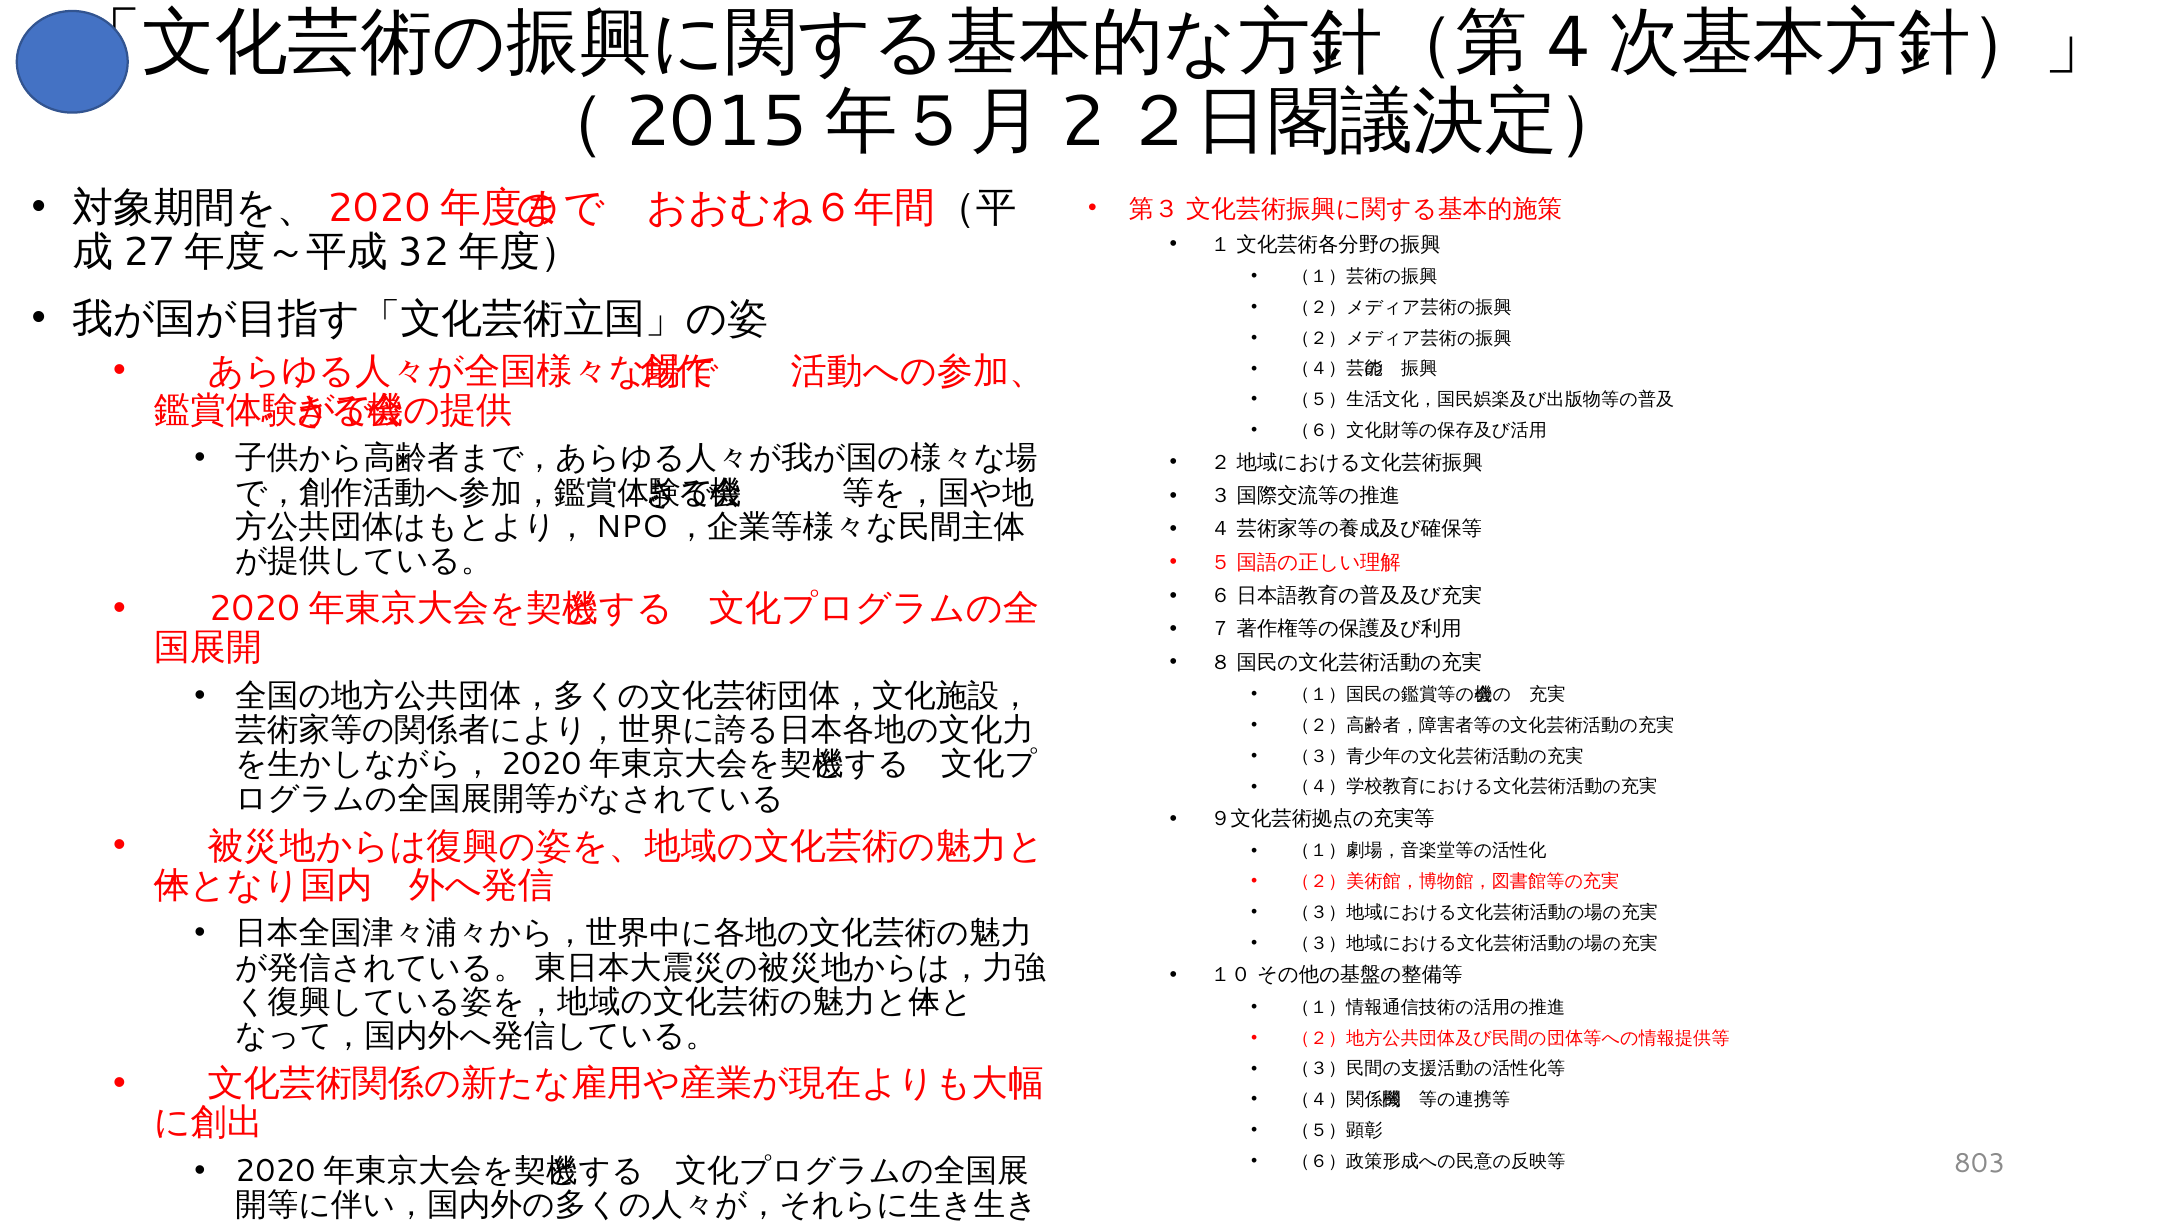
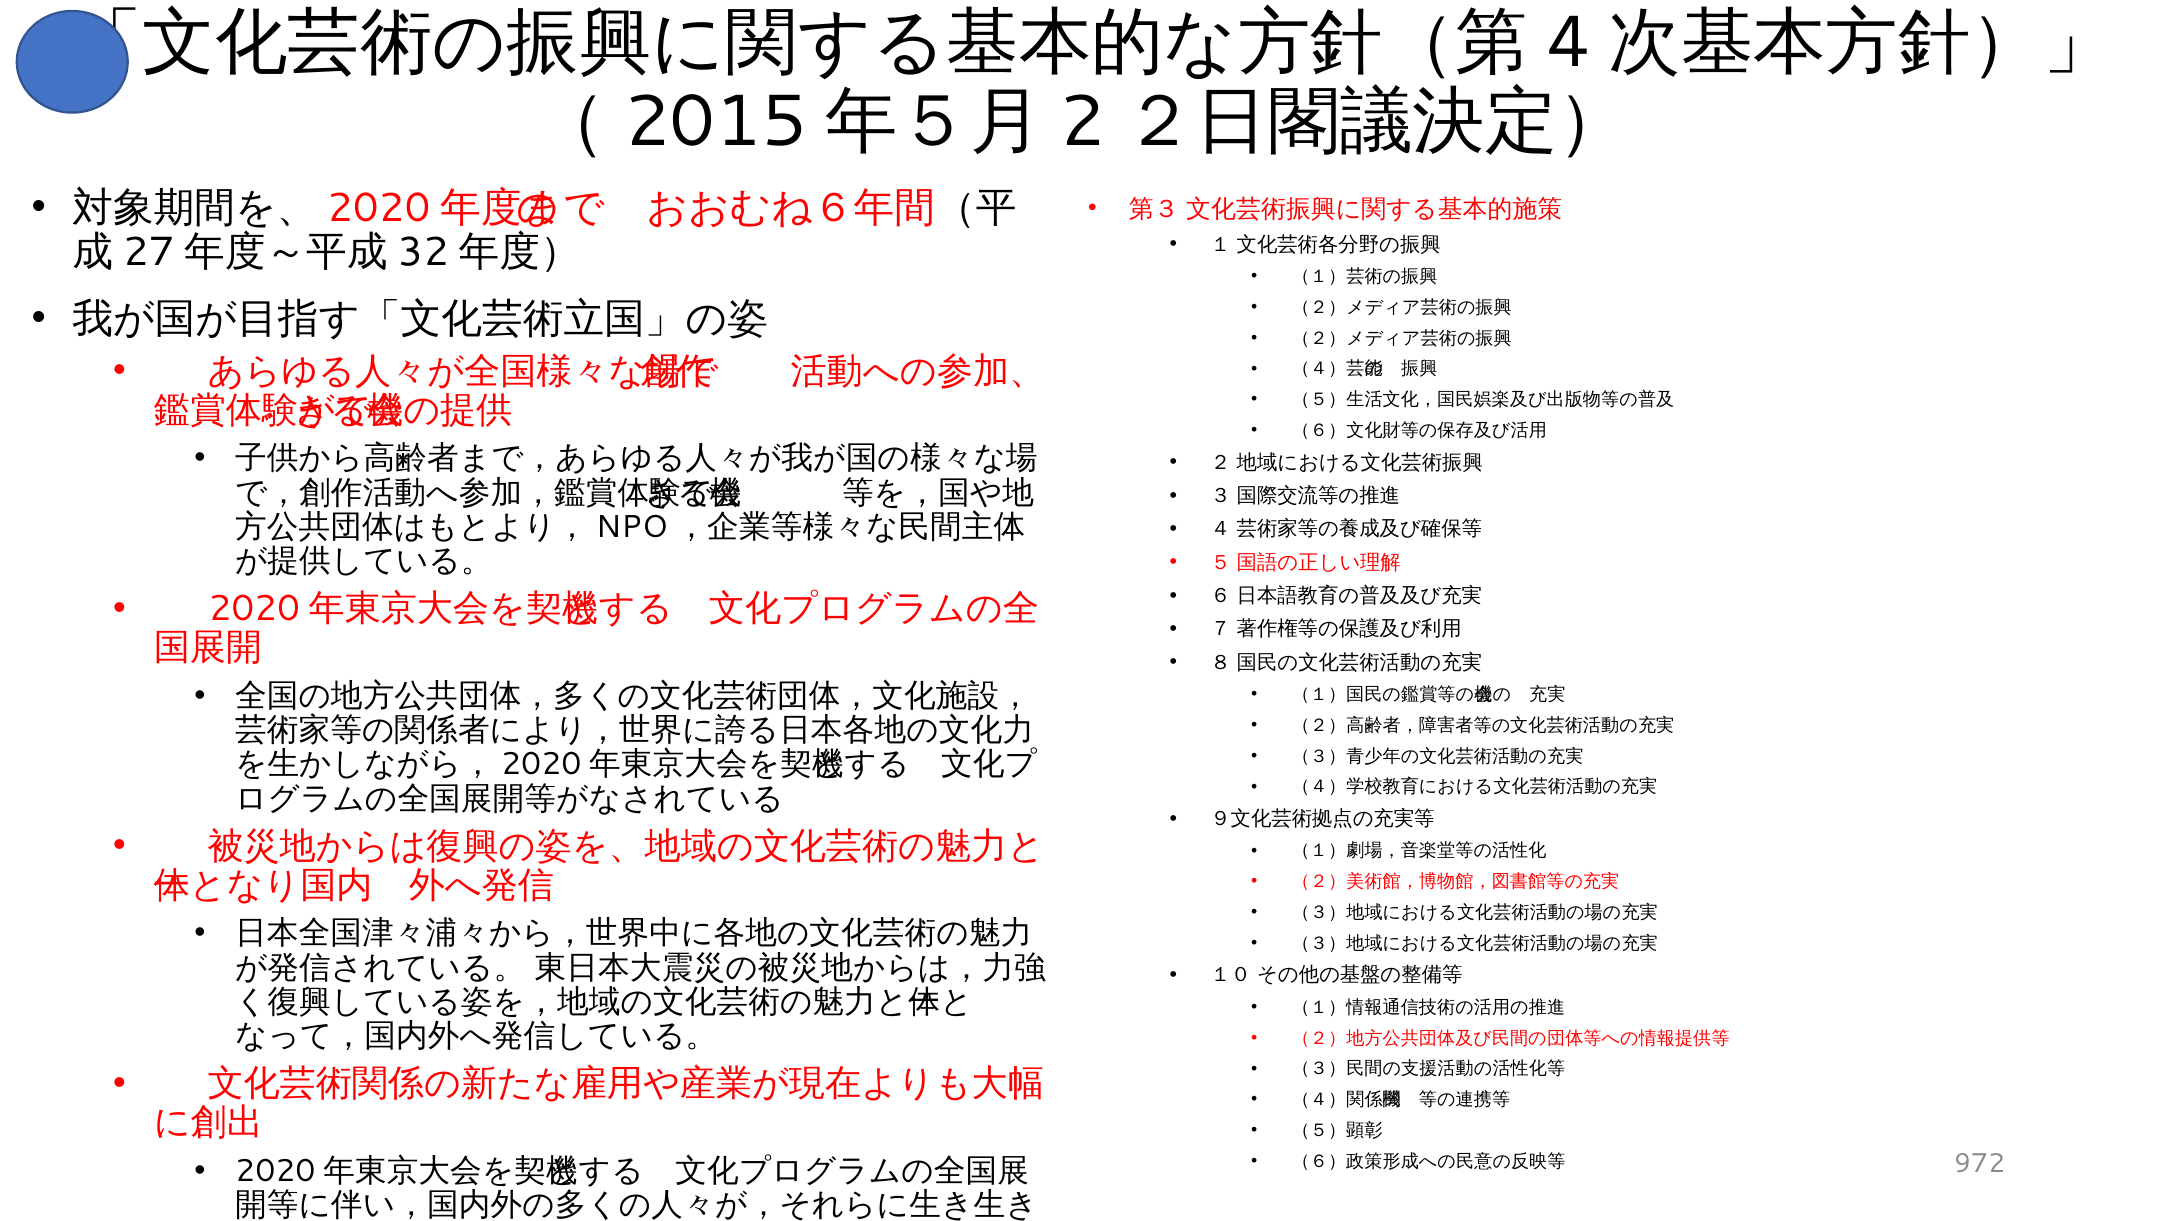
803: 803 -> 972
